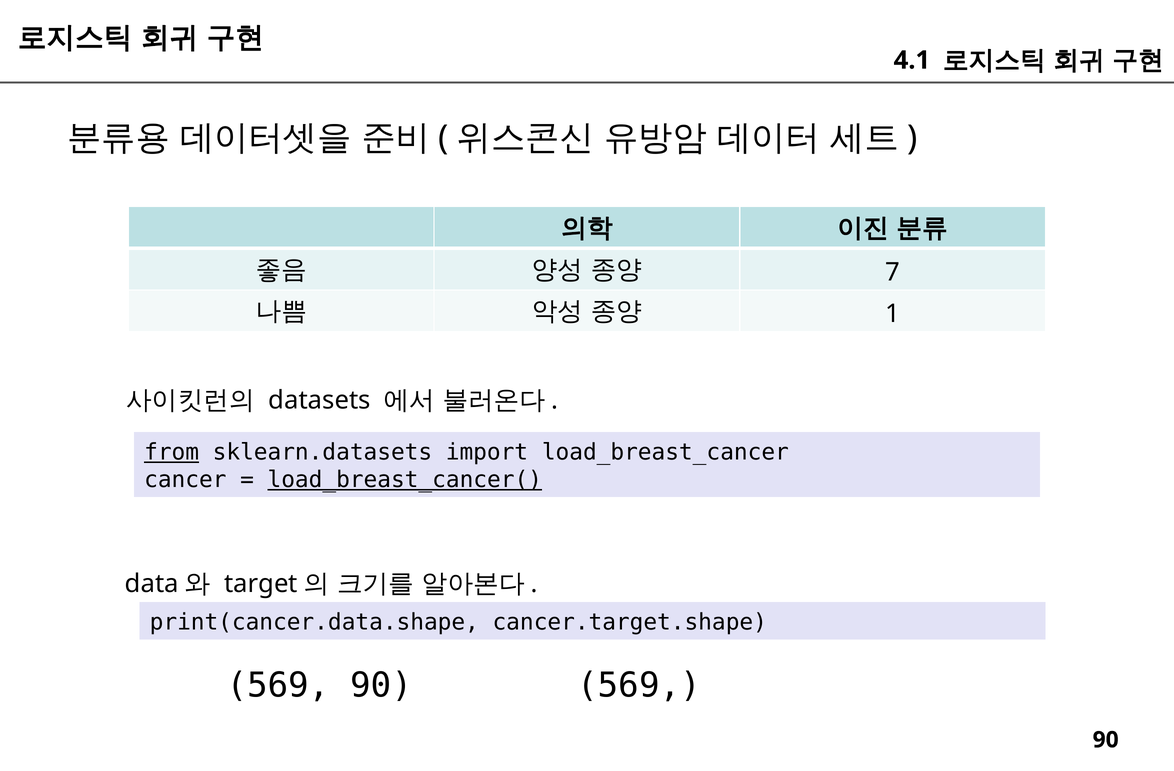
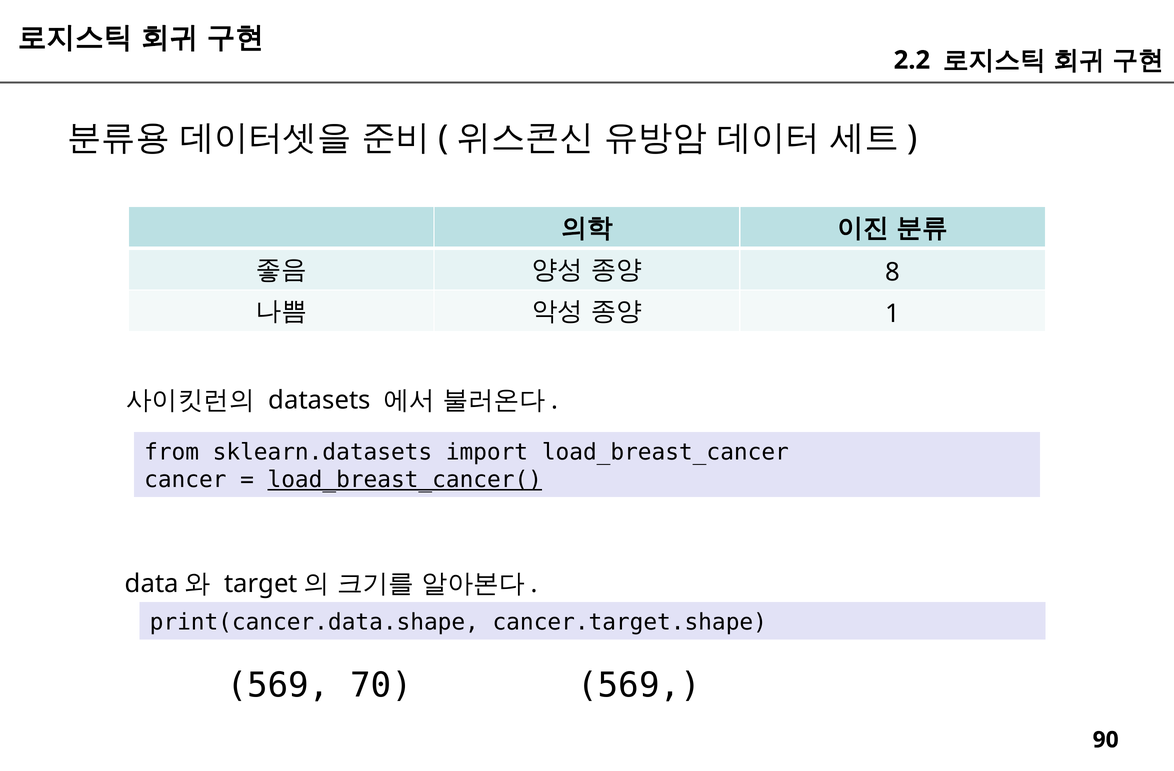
4.1: 4.1 -> 2.2
7: 7 -> 8
from underline: present -> none
569 90: 90 -> 70
